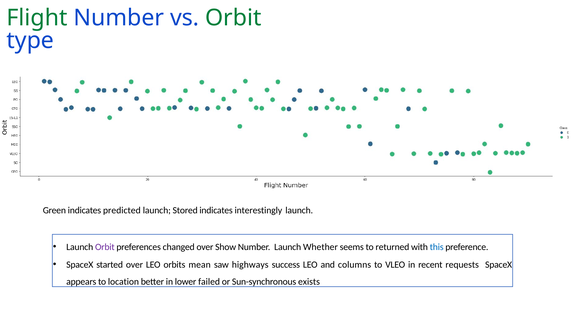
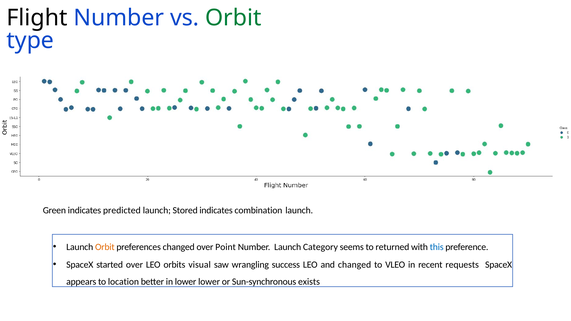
Flight colour: green -> black
interestingly: interestingly -> combination
Orbit at (105, 247) colour: purple -> orange
Show: Show -> Point
Whether: Whether -> Category
mean: mean -> visual
highways: highways -> wrangling
and columns: columns -> changed
lower failed: failed -> lower
